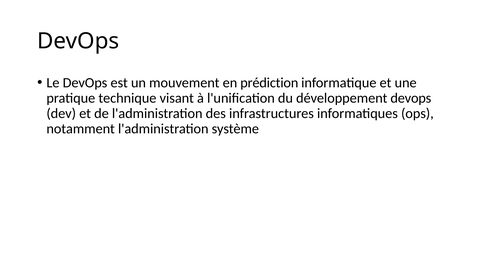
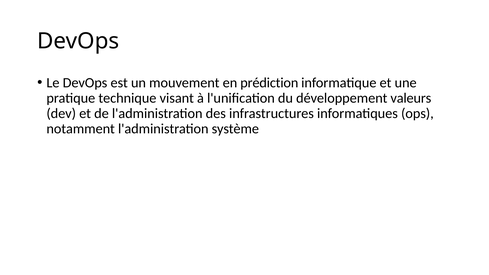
développement devops: devops -> valeurs
